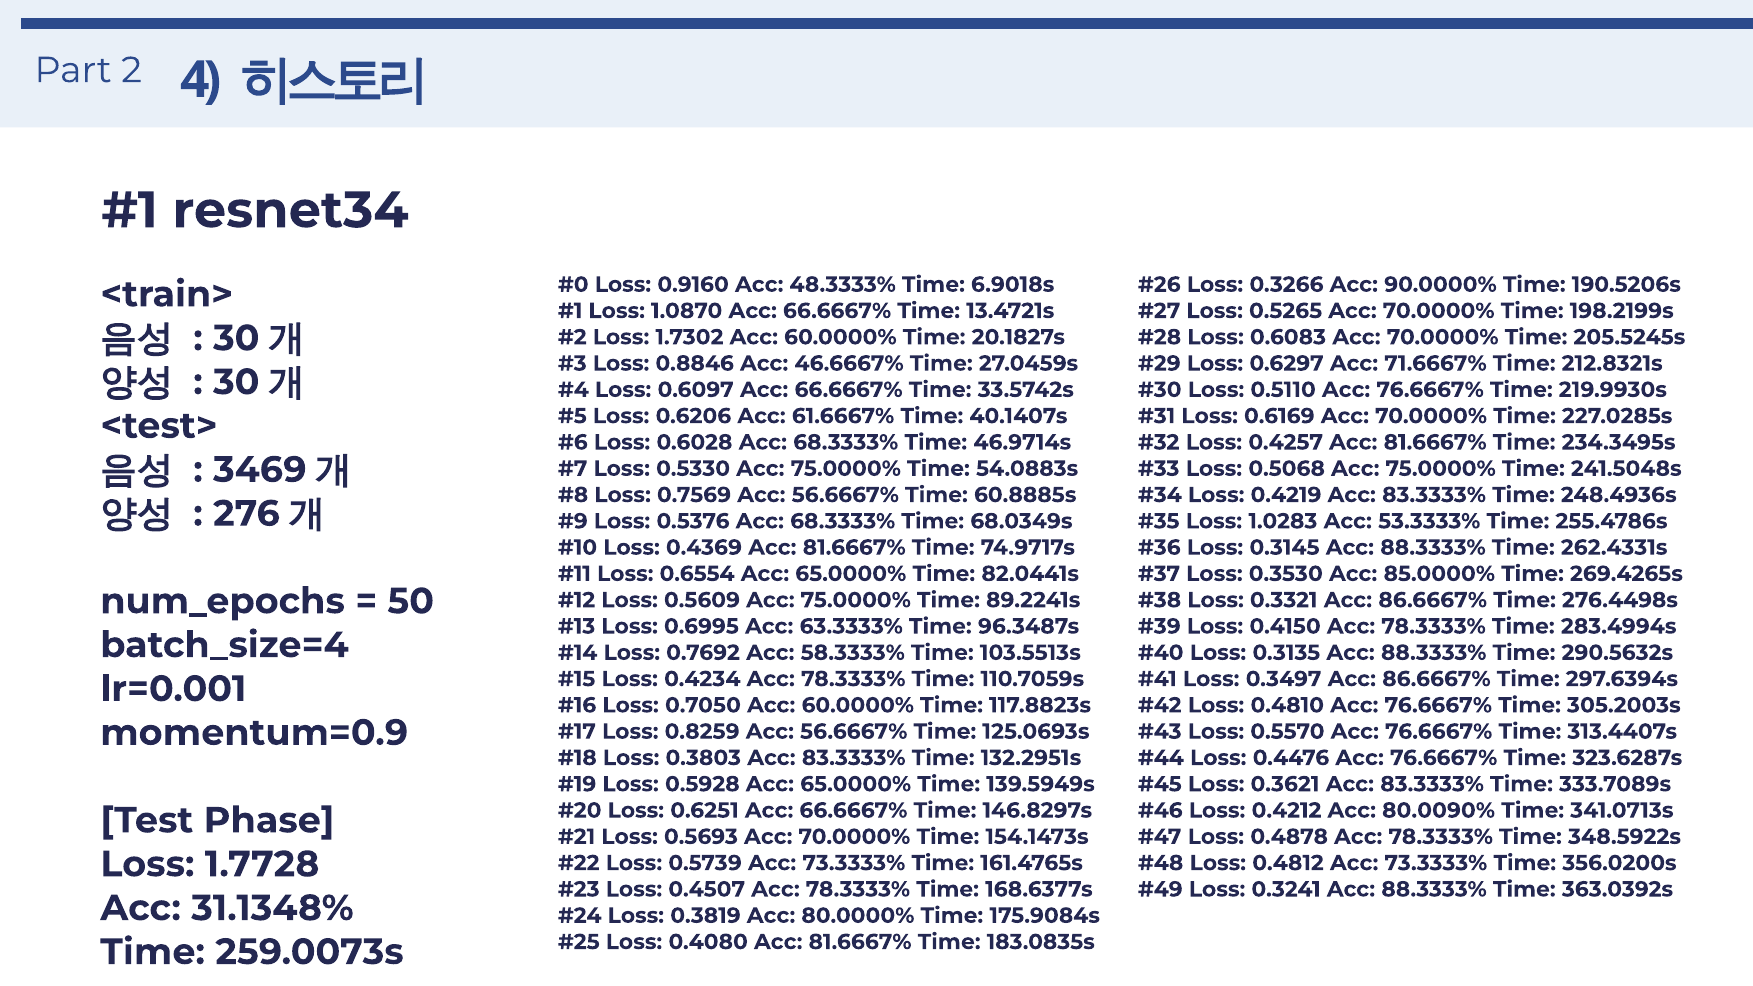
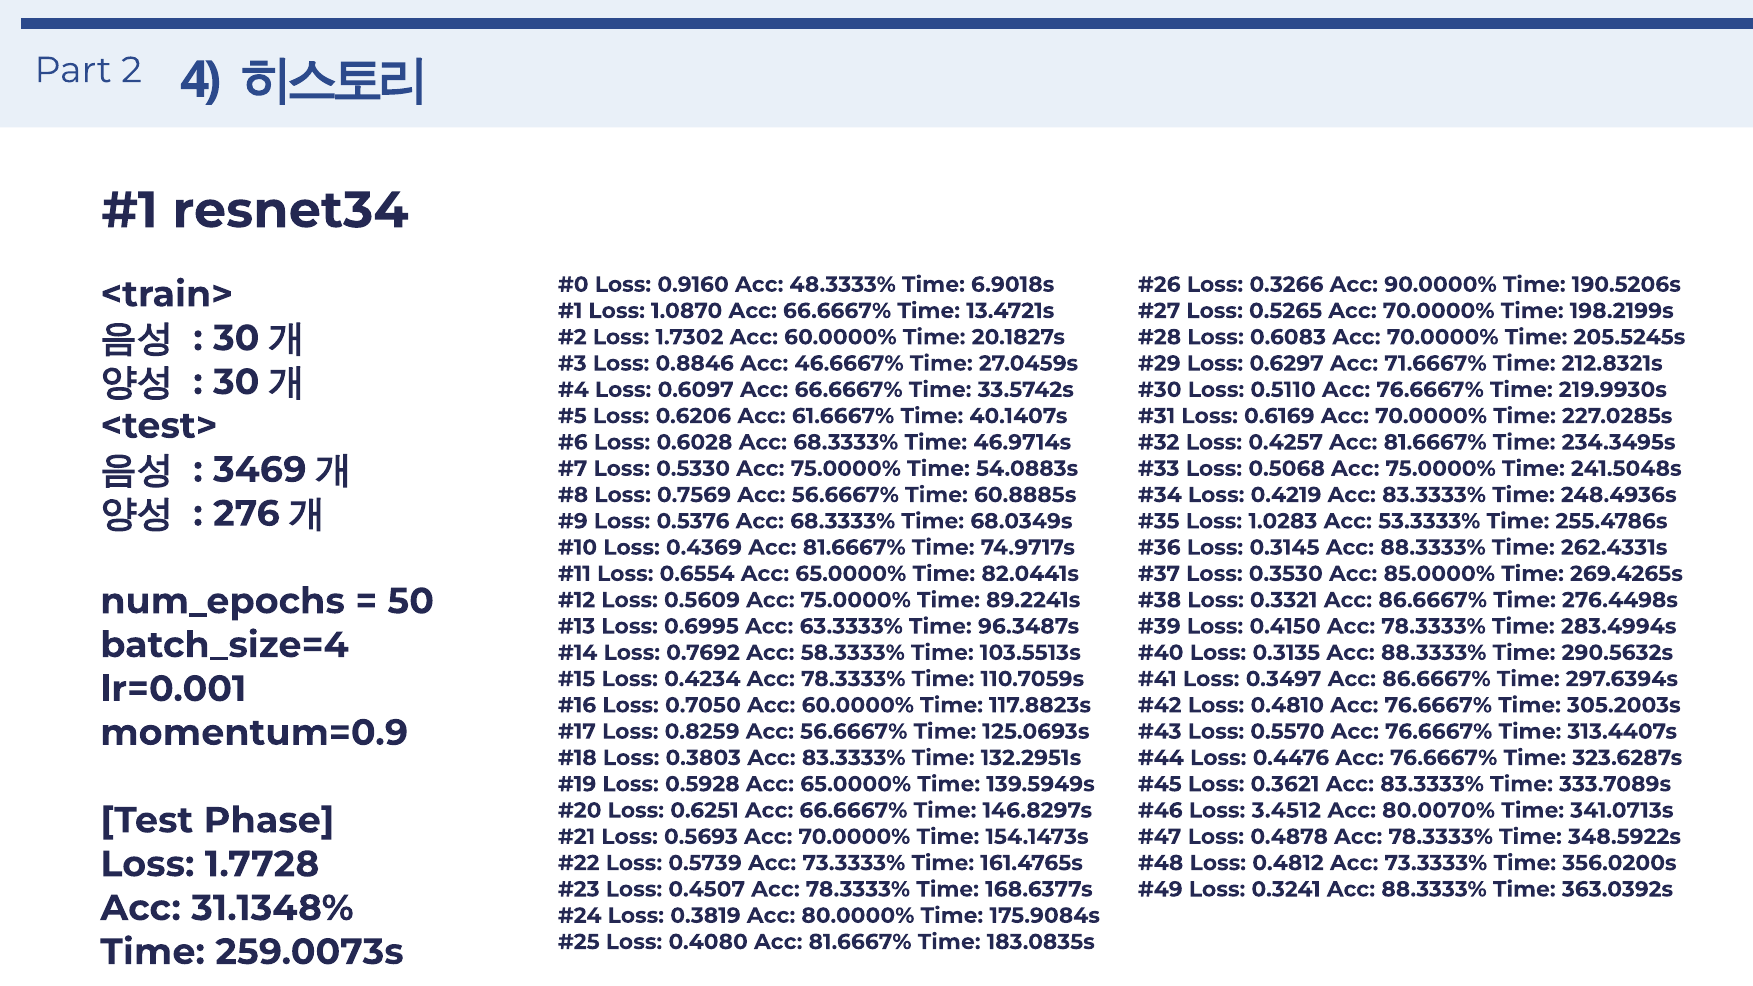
0.4212: 0.4212 -> 3.4512
80.0090%: 80.0090% -> 80.0070%
